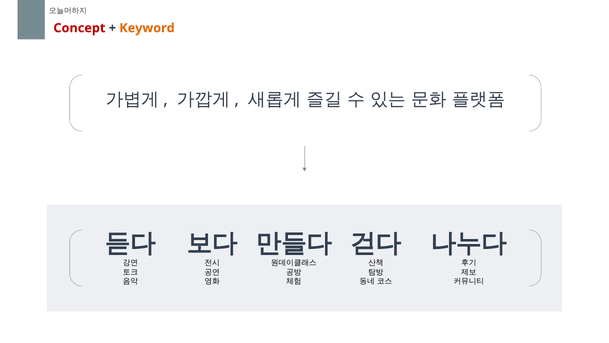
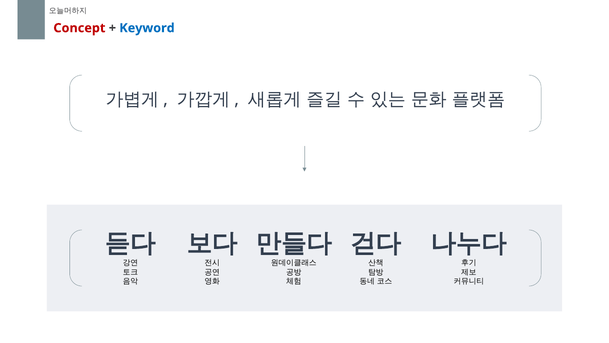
Keyword colour: orange -> blue
